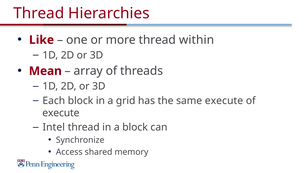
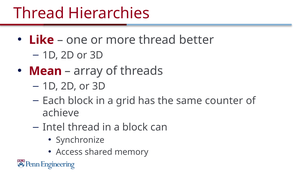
within: within -> better
same execute: execute -> counter
execute at (61, 113): execute -> achieve
